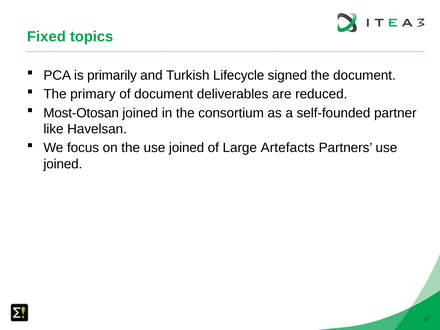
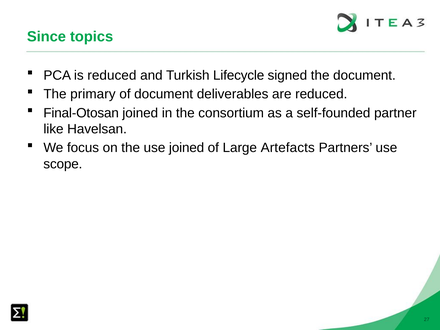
Fixed: Fixed -> Since
is primarily: primarily -> reduced
Most-Otosan: Most-Otosan -> Final-Otosan
joined at (63, 164): joined -> scope
